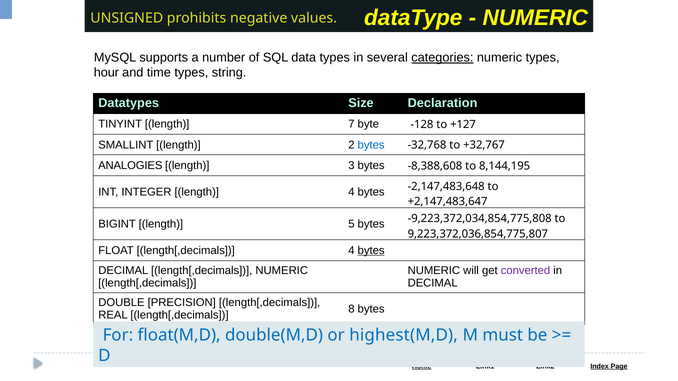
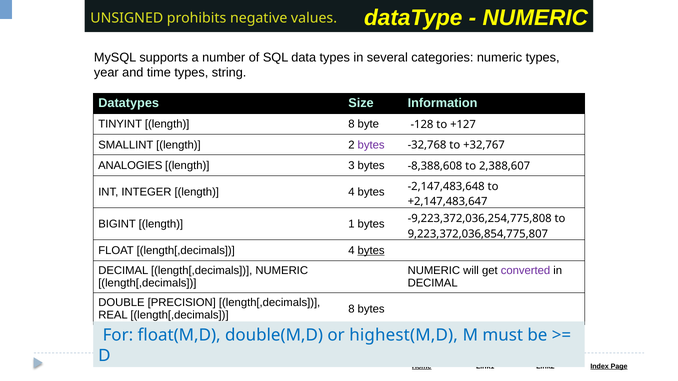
categories underline: present -> none
hour: hour -> year
Declaration: Declaration -> Information
length 7: 7 -> 8
bytes at (371, 145) colour: blue -> purple
8,144,195: 8,144,195 -> 2,388,607
5: 5 -> 1
-9,223,372,034,854,775,808: -9,223,372,034,854,775,808 -> -9,223,372,036,254,775,808
